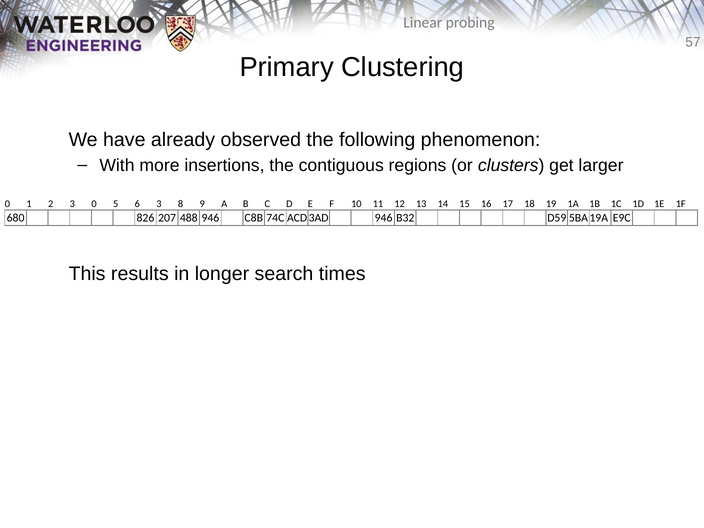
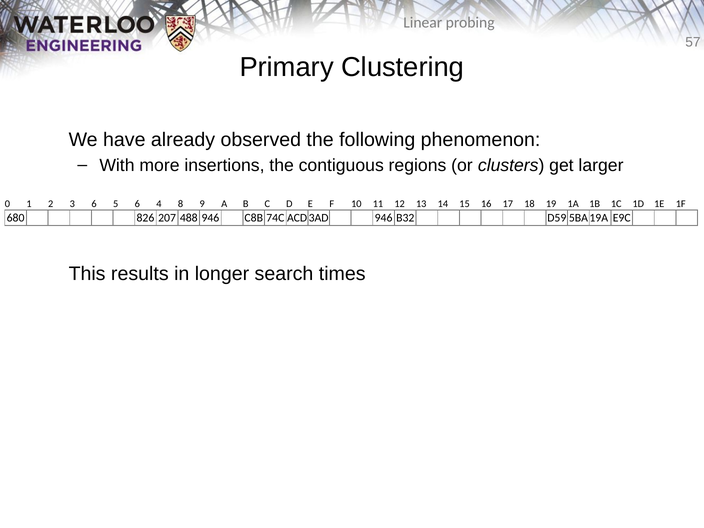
3 0: 0 -> 6
6 3: 3 -> 4
